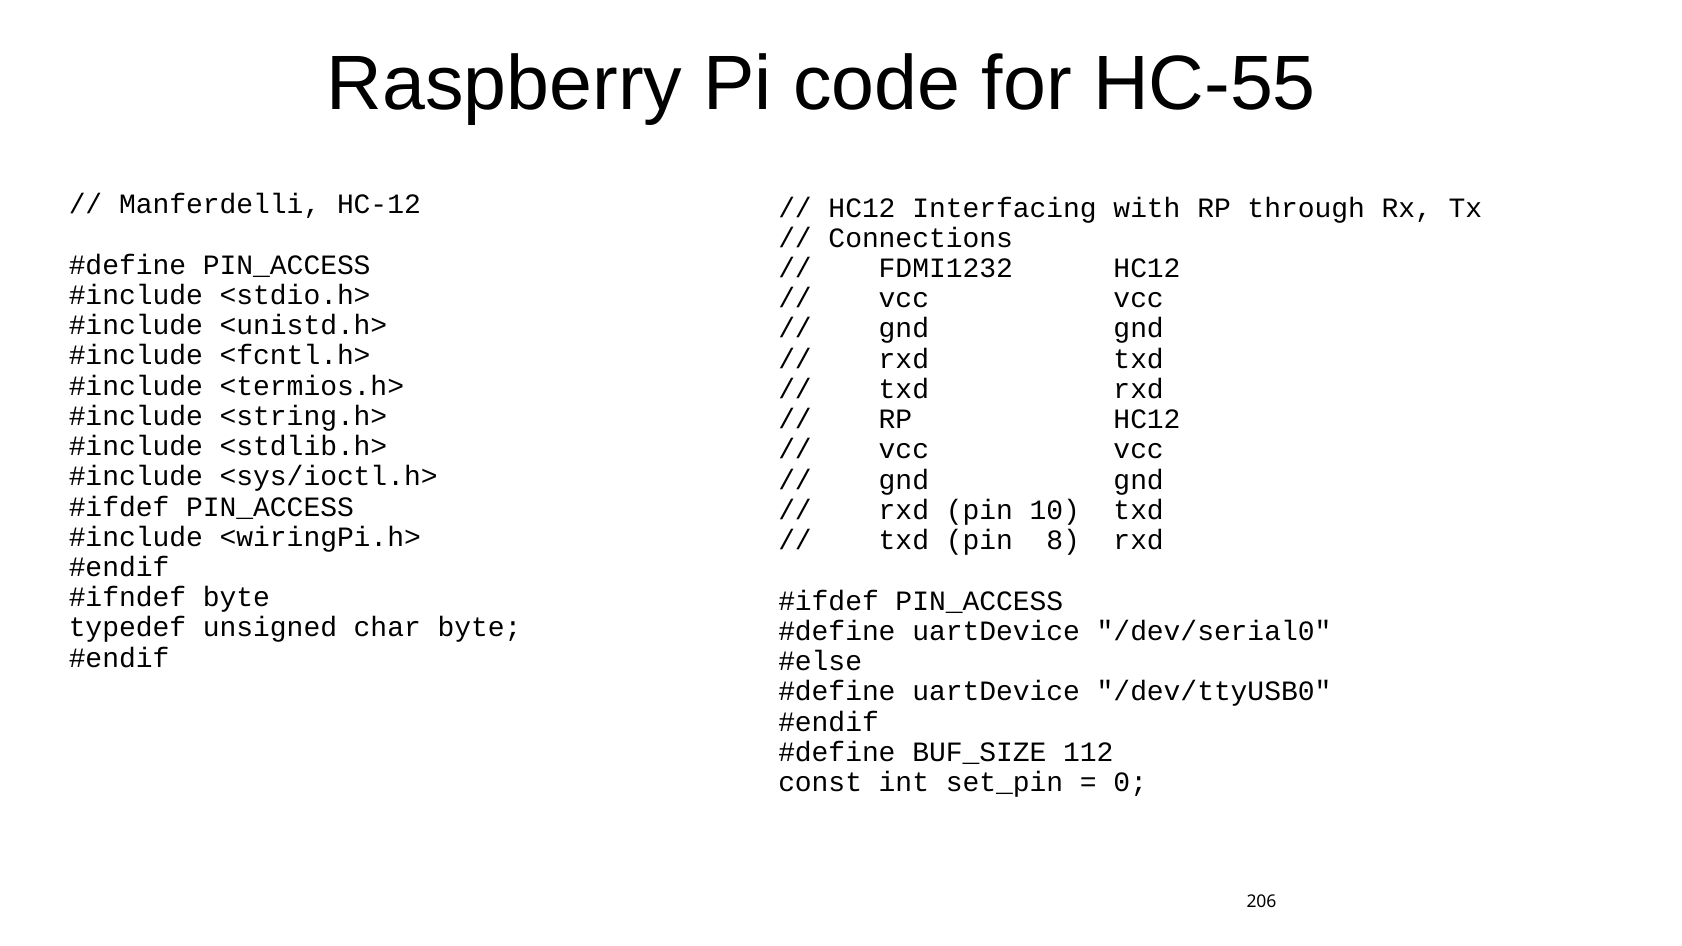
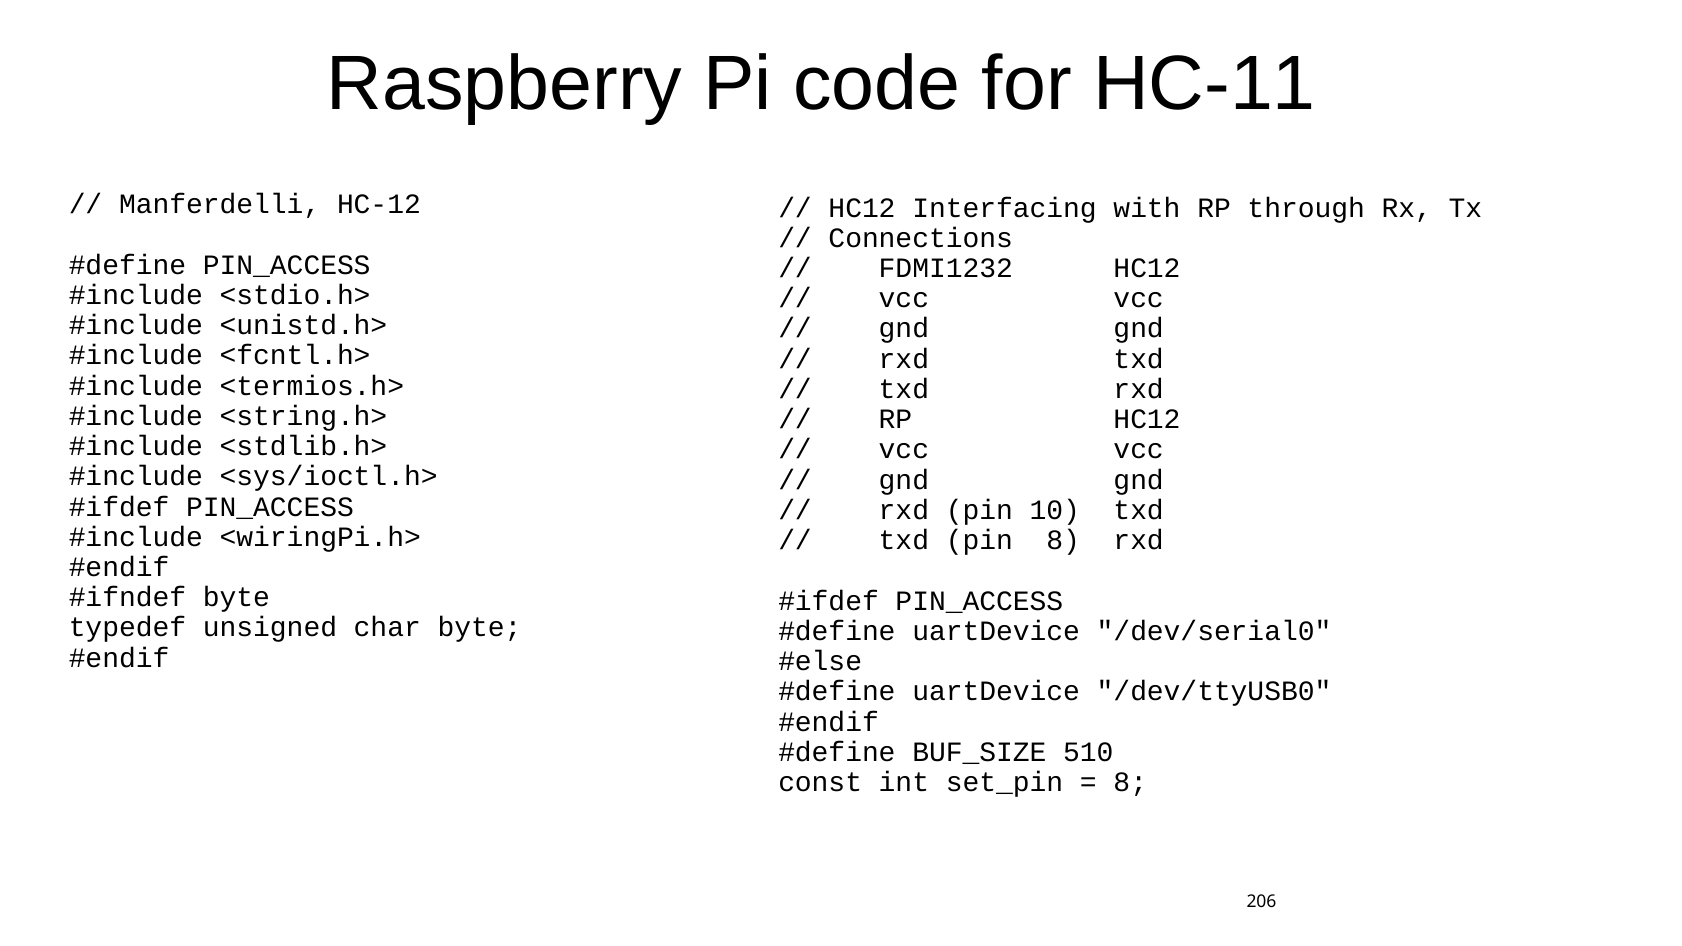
HC-55: HC-55 -> HC-11
112: 112 -> 510
0 at (1130, 782): 0 -> 8
